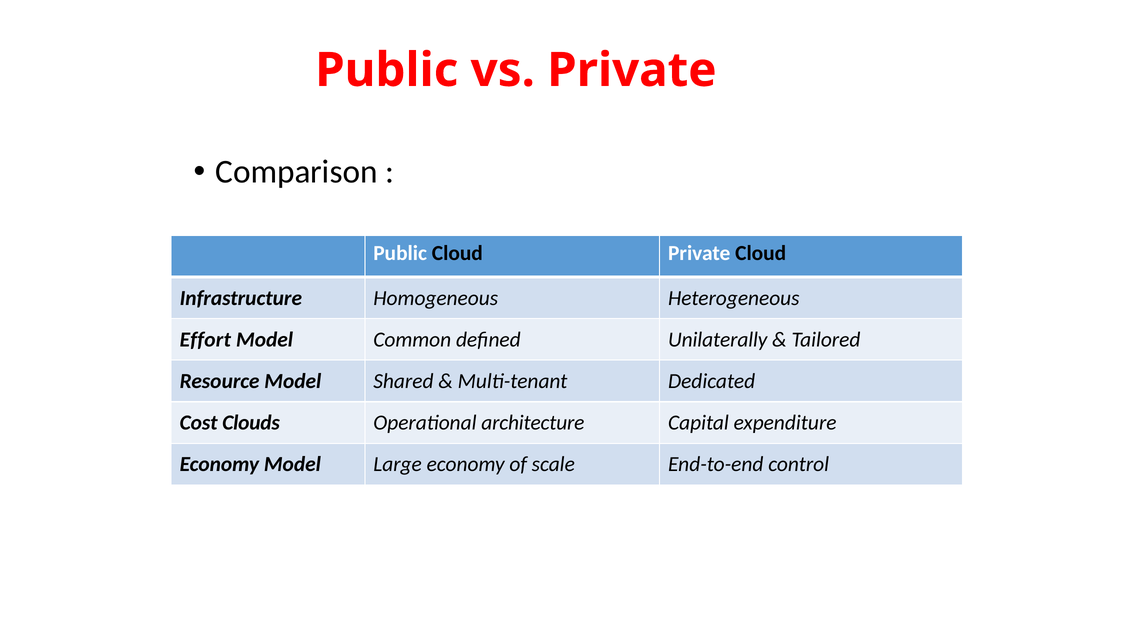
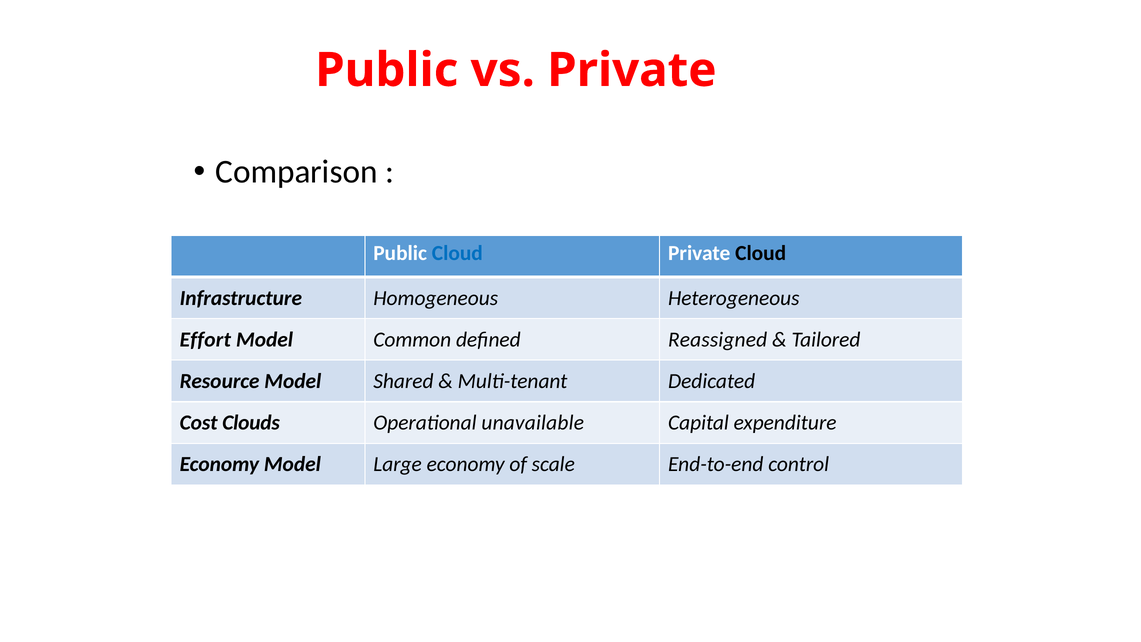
Cloud at (457, 253) colour: black -> blue
Unilaterally: Unilaterally -> Reassigned
architecture: architecture -> unavailable
